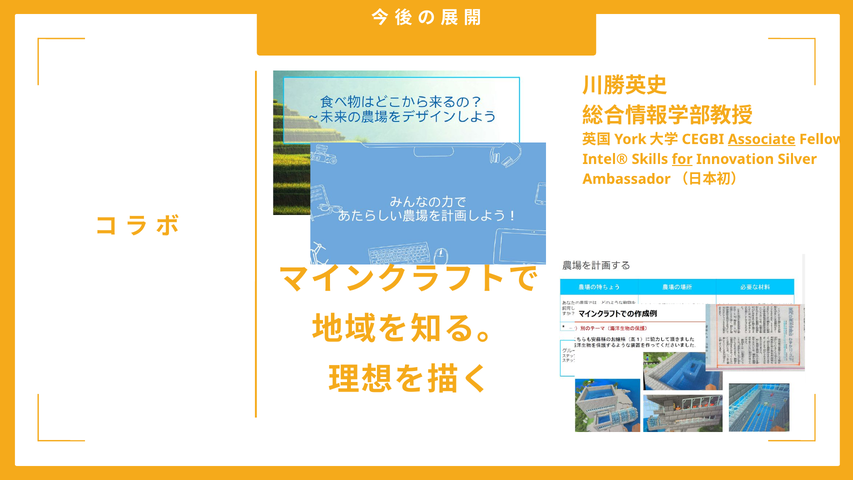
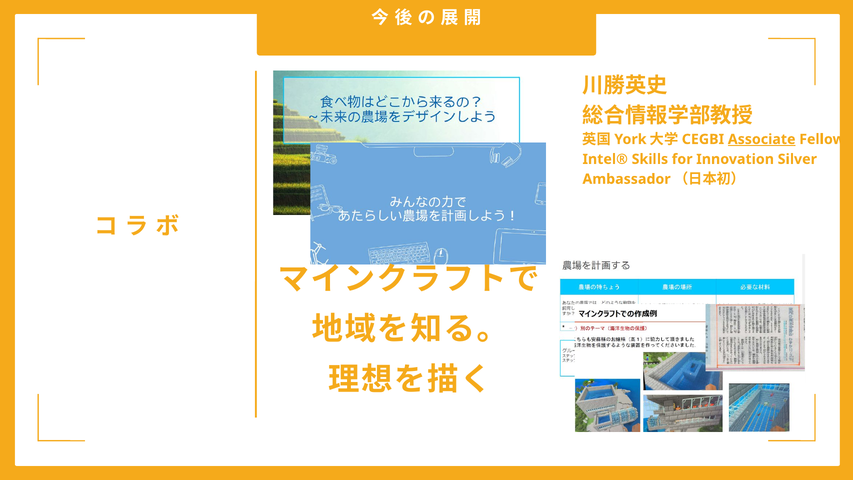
for underline: present -> none
